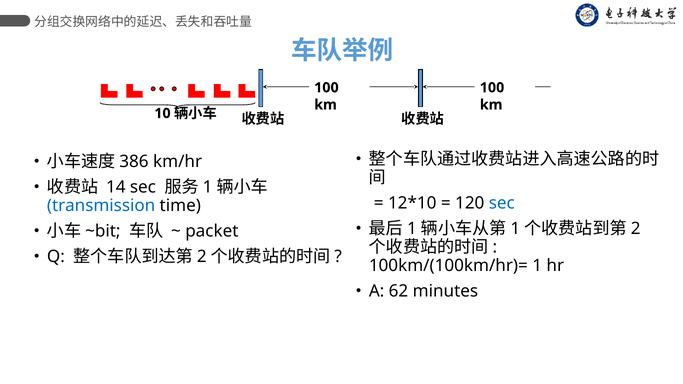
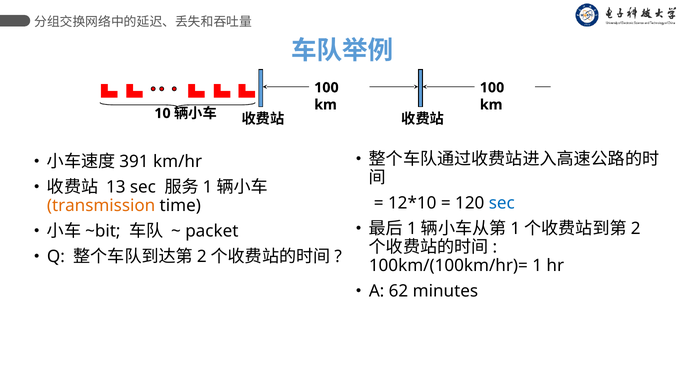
386: 386 -> 391
14: 14 -> 13
transmission colour: blue -> orange
